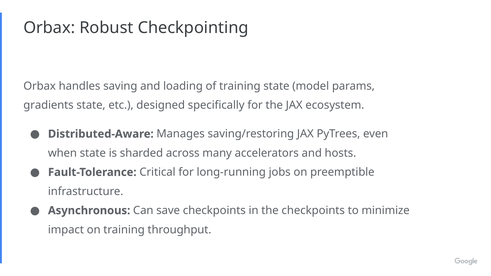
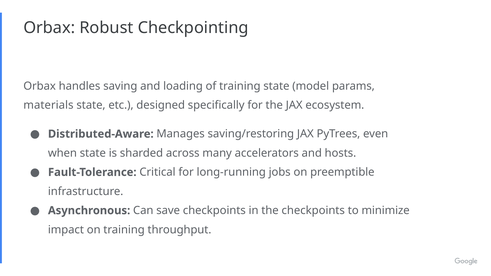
gradients: gradients -> materials
